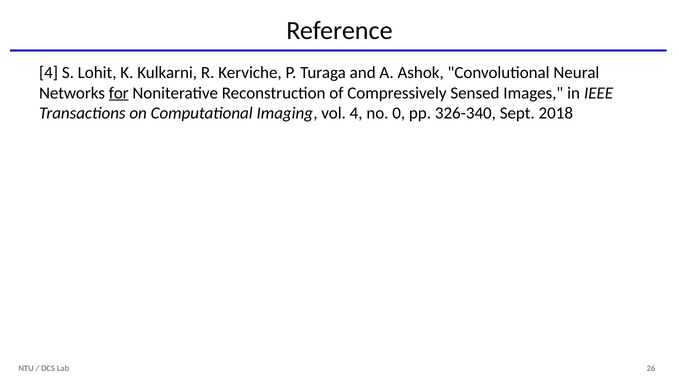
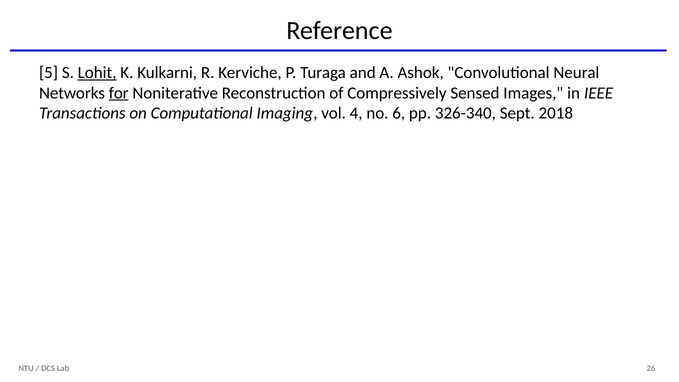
4 at (49, 73): 4 -> 5
Lohit underline: none -> present
0: 0 -> 6
